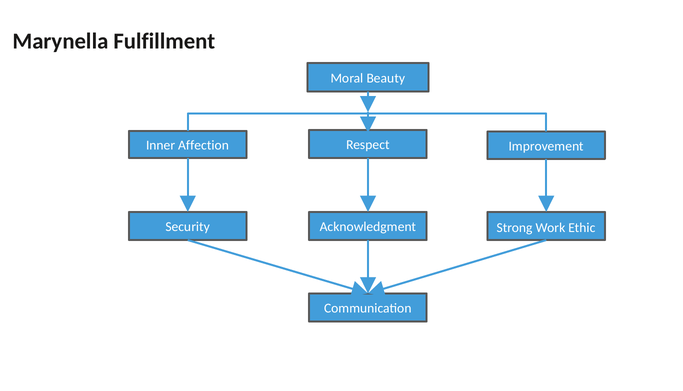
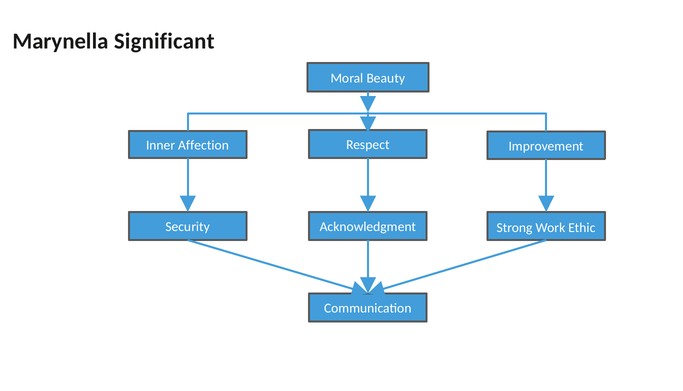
Fulfillment: Fulfillment -> Significant
